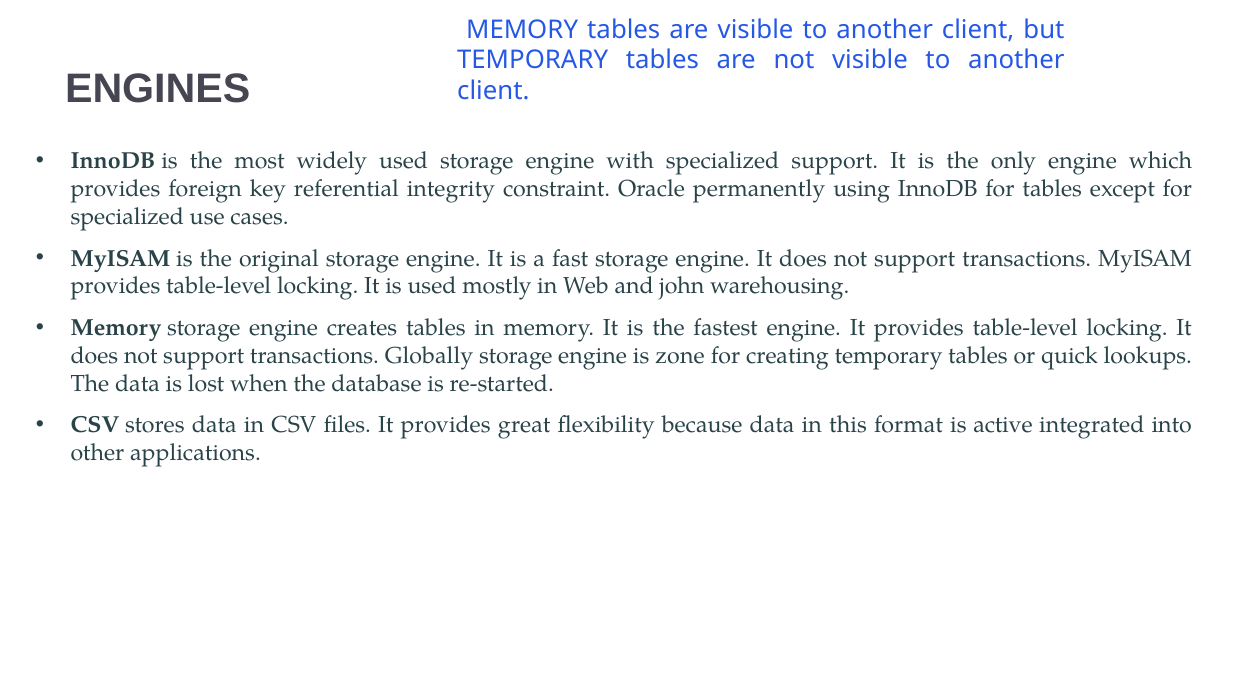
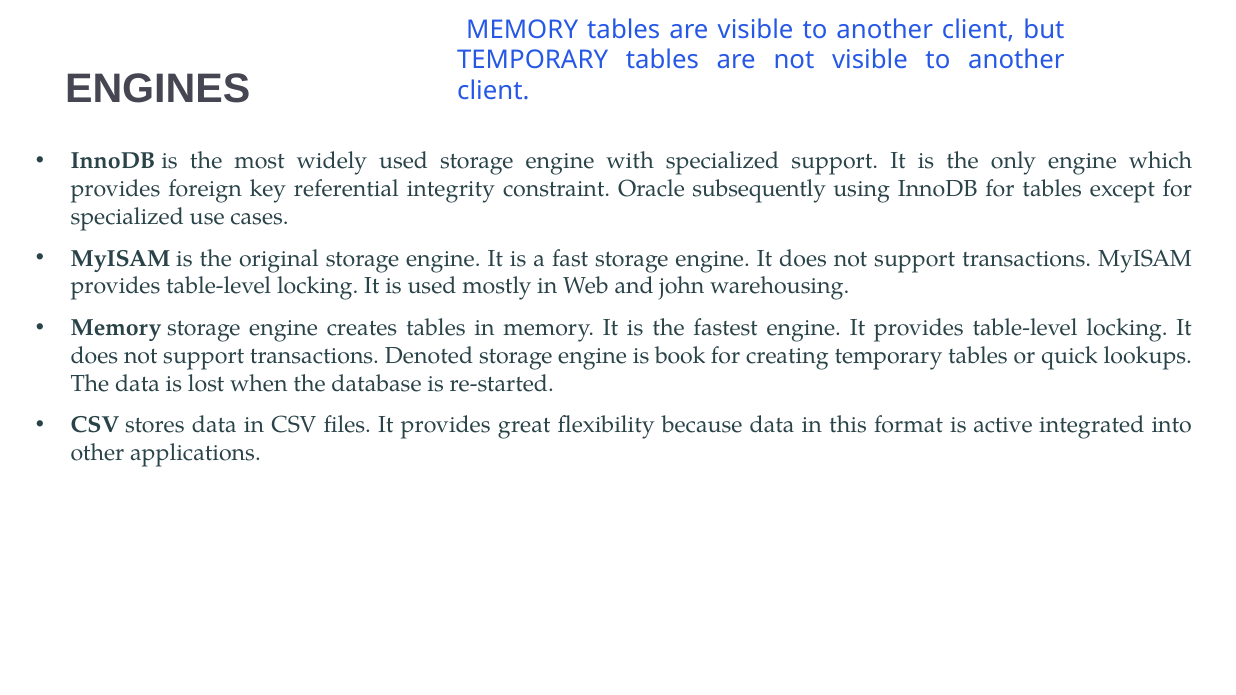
permanently: permanently -> subsequently
Globally: Globally -> Denoted
zone: zone -> book
